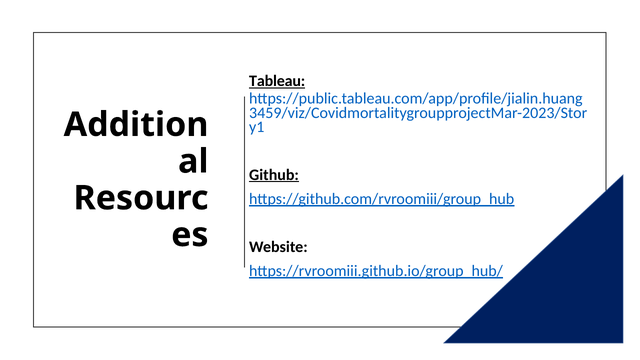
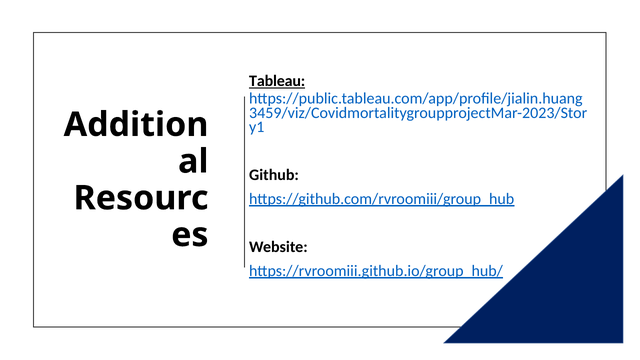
Github underline: present -> none
